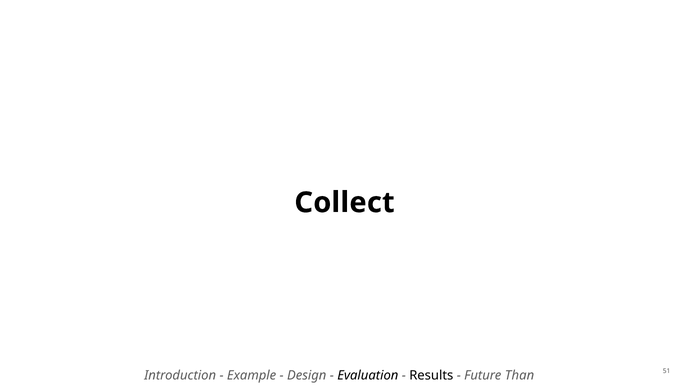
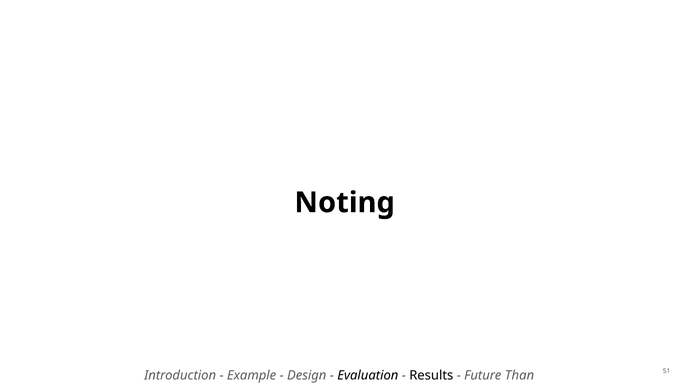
Collect: Collect -> Noting
